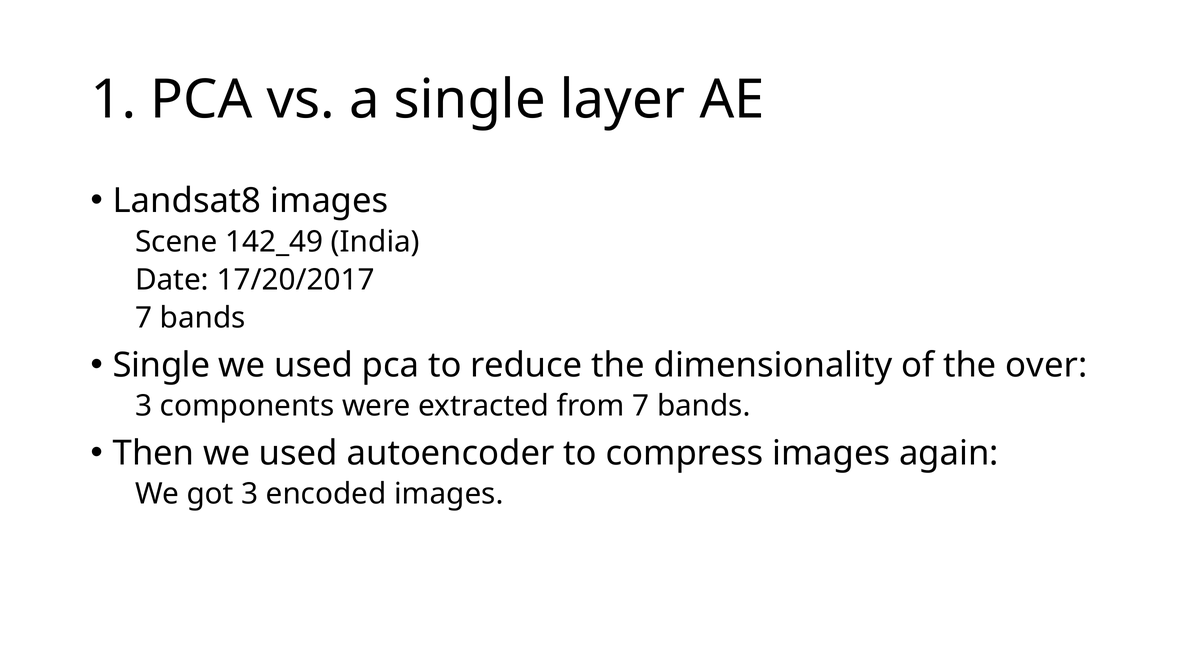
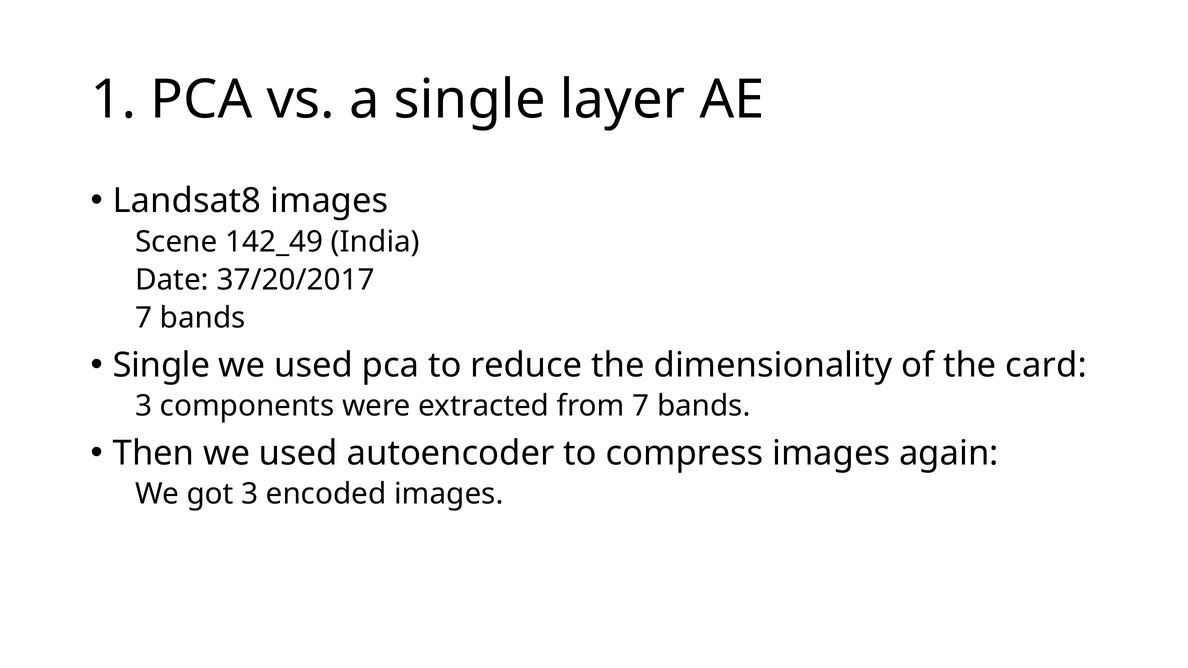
17/20/2017: 17/20/2017 -> 37/20/2017
over: over -> card
